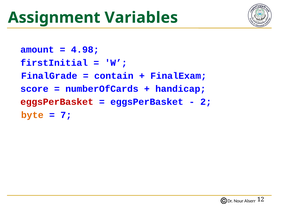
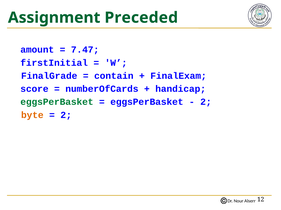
Variables: Variables -> Preceded
4.98: 4.98 -> 7.47
eggsPerBasket at (57, 102) colour: red -> green
7 at (66, 115): 7 -> 2
